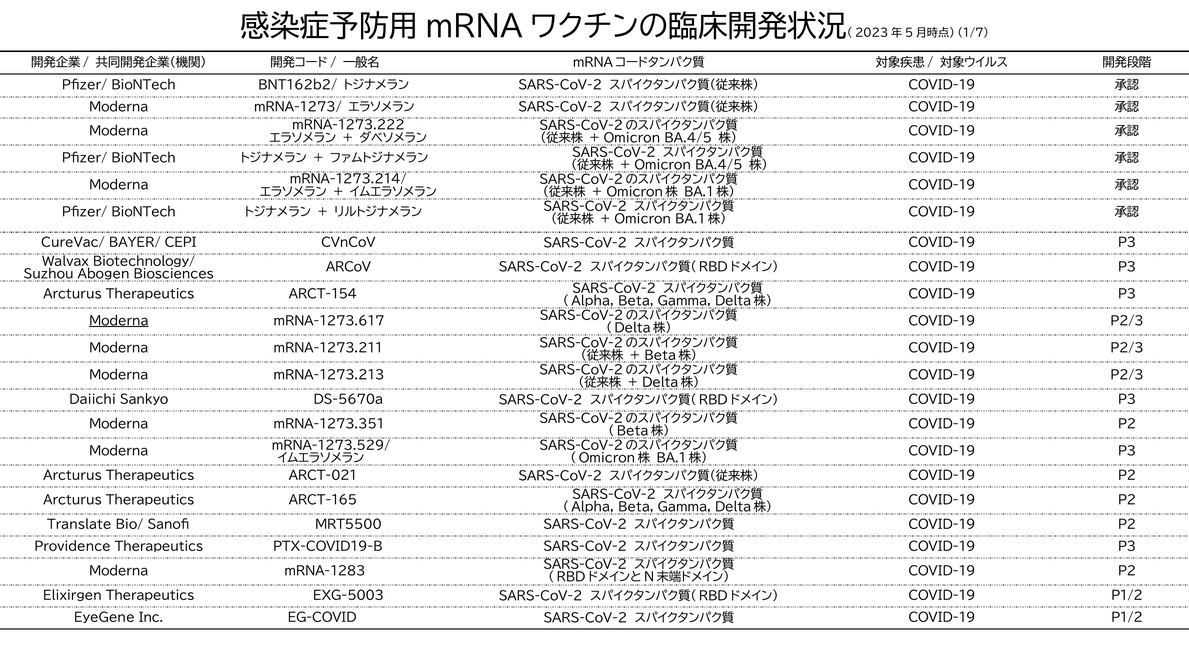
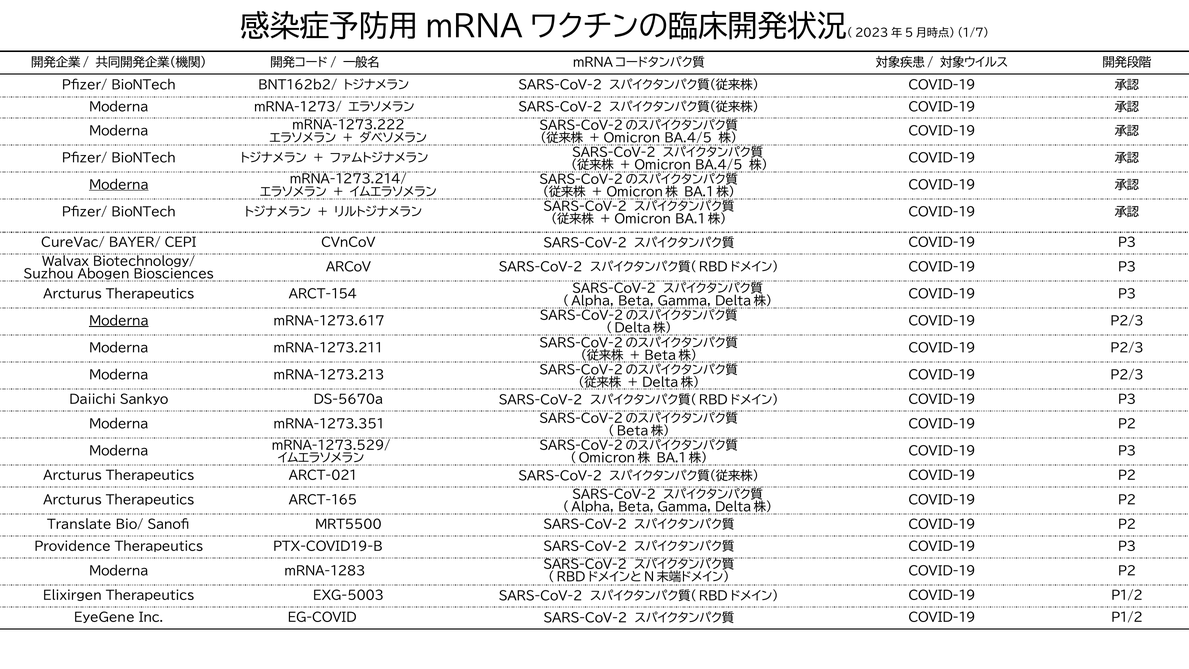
Moderna at (119, 185) underline: none -> present
